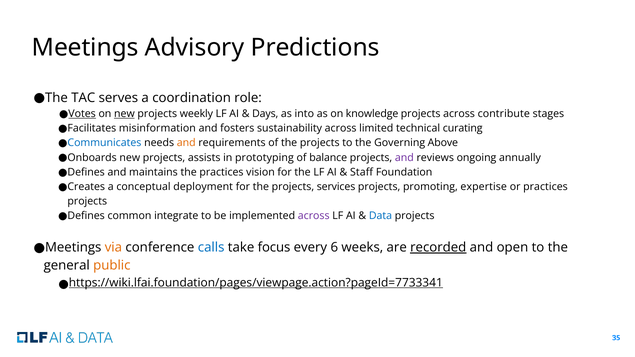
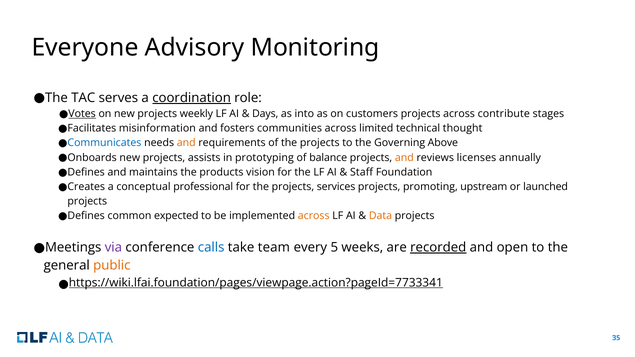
Meetings at (85, 47): Meetings -> Everyone
Predictions: Predictions -> Monitoring
coordination underline: none -> present
new at (124, 114) underline: present -> none
knowledge: knowledge -> customers
sustainability: sustainability -> communities
curating: curating -> thought
and at (404, 158) colour: purple -> orange
ongoing: ongoing -> licenses
the practices: practices -> products
deployment: deployment -> professional
expertise: expertise -> upstream
or practices: practices -> launched
integrate: integrate -> expected
across at (314, 216) colour: purple -> orange
Data colour: blue -> orange
via colour: orange -> purple
focus: focus -> team
6: 6 -> 5
